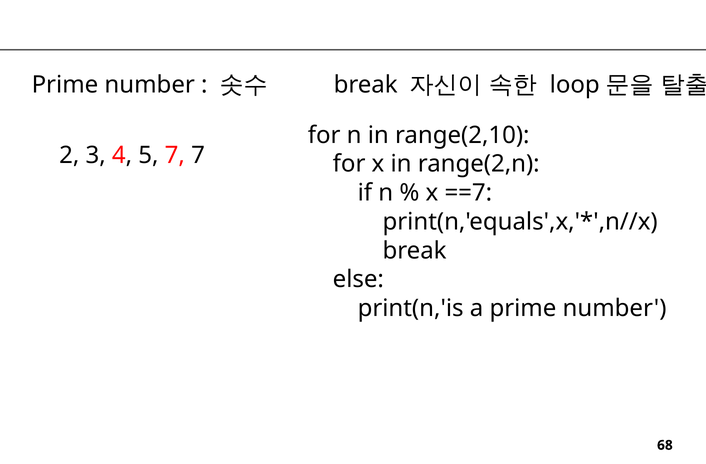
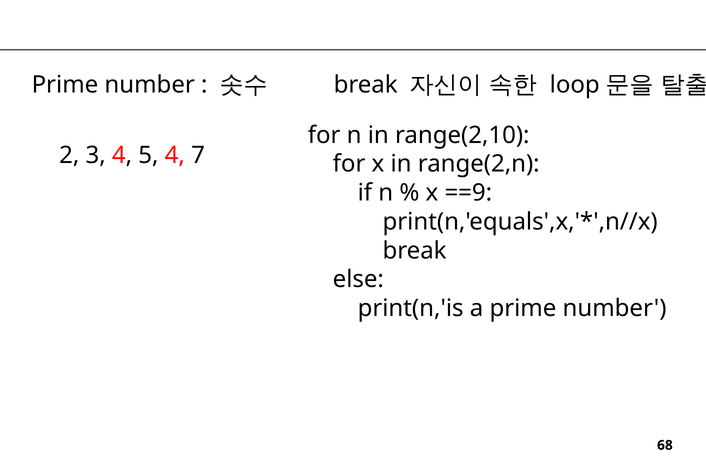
5 7: 7 -> 4
==7: ==7 -> ==9
